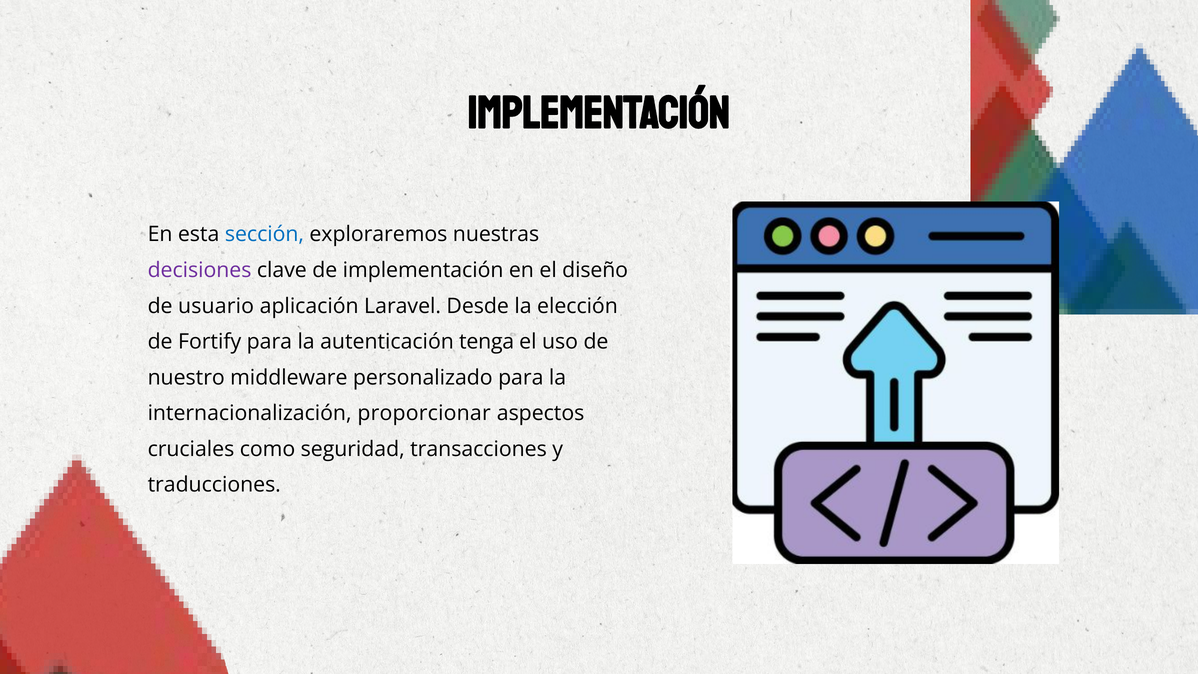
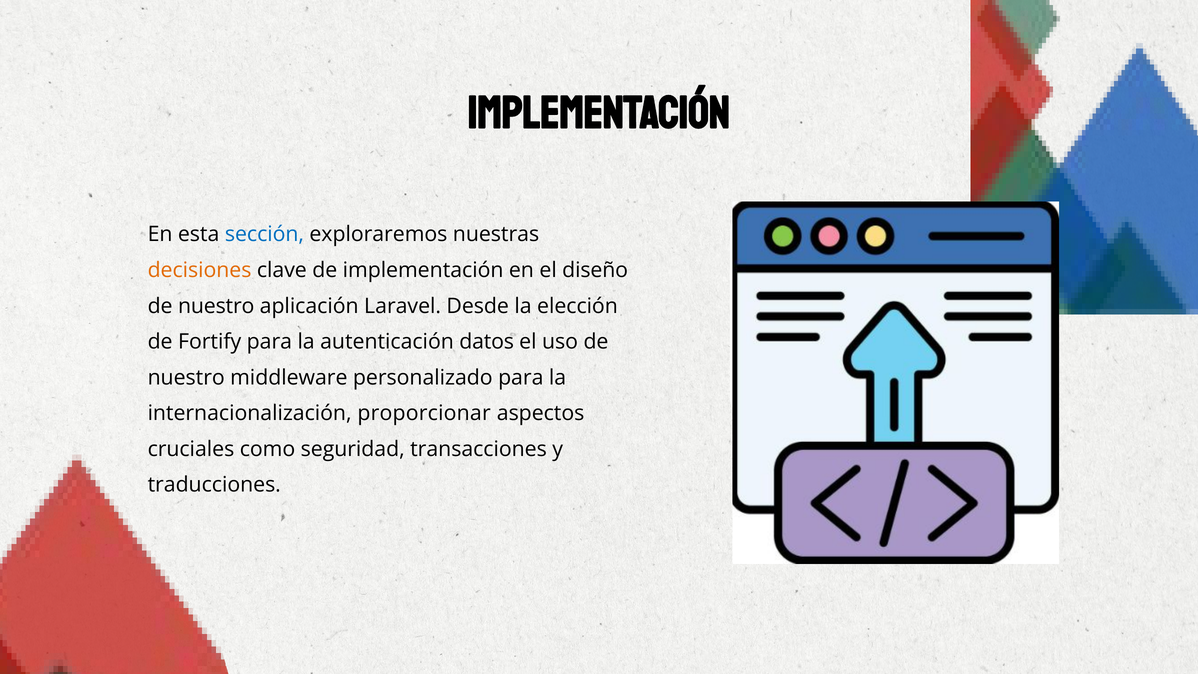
decisiones colour: purple -> orange
usuario at (216, 306): usuario -> nuestro
tenga: tenga -> datos
